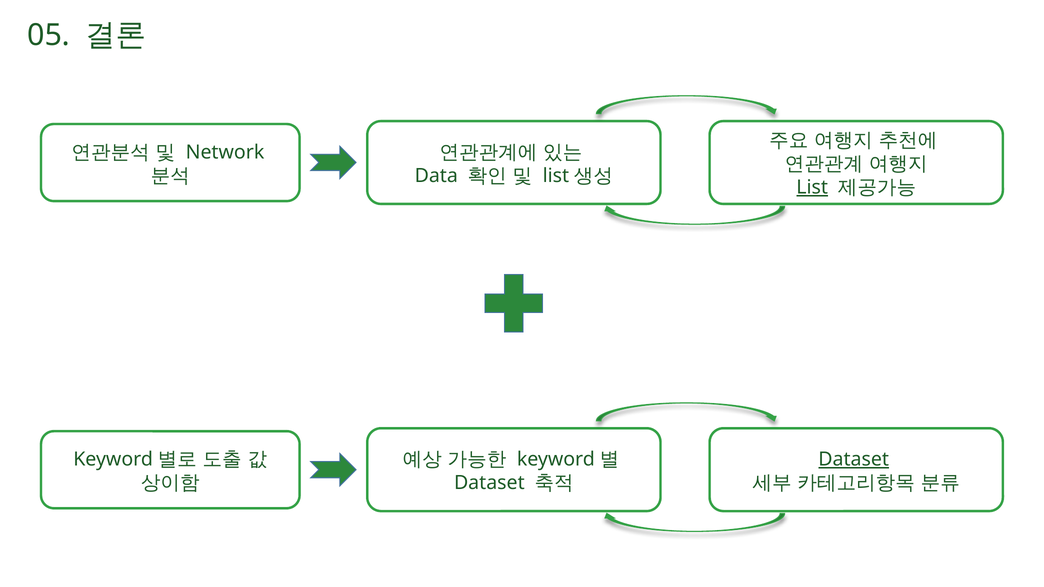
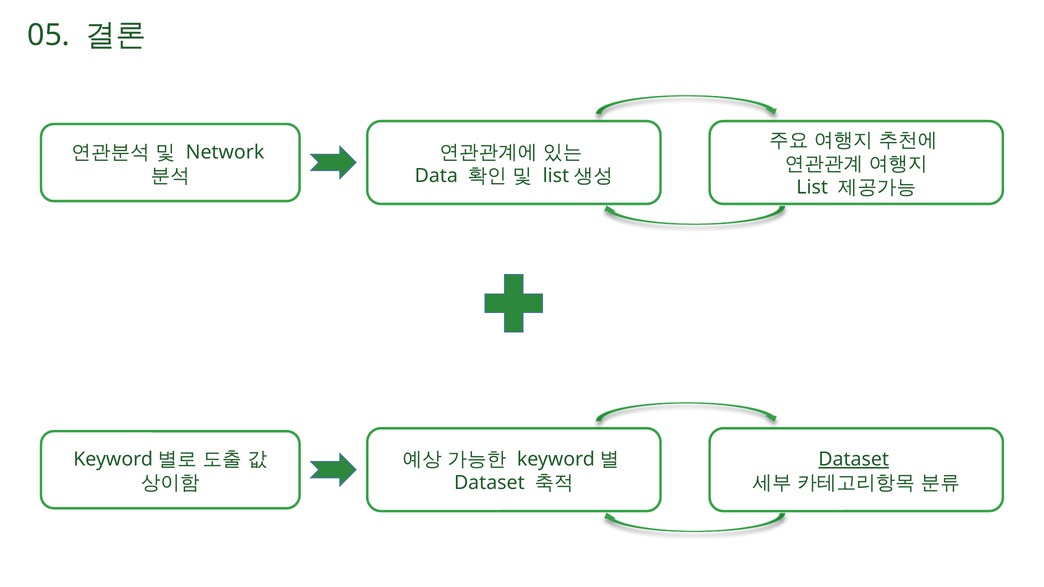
List underline: present -> none
